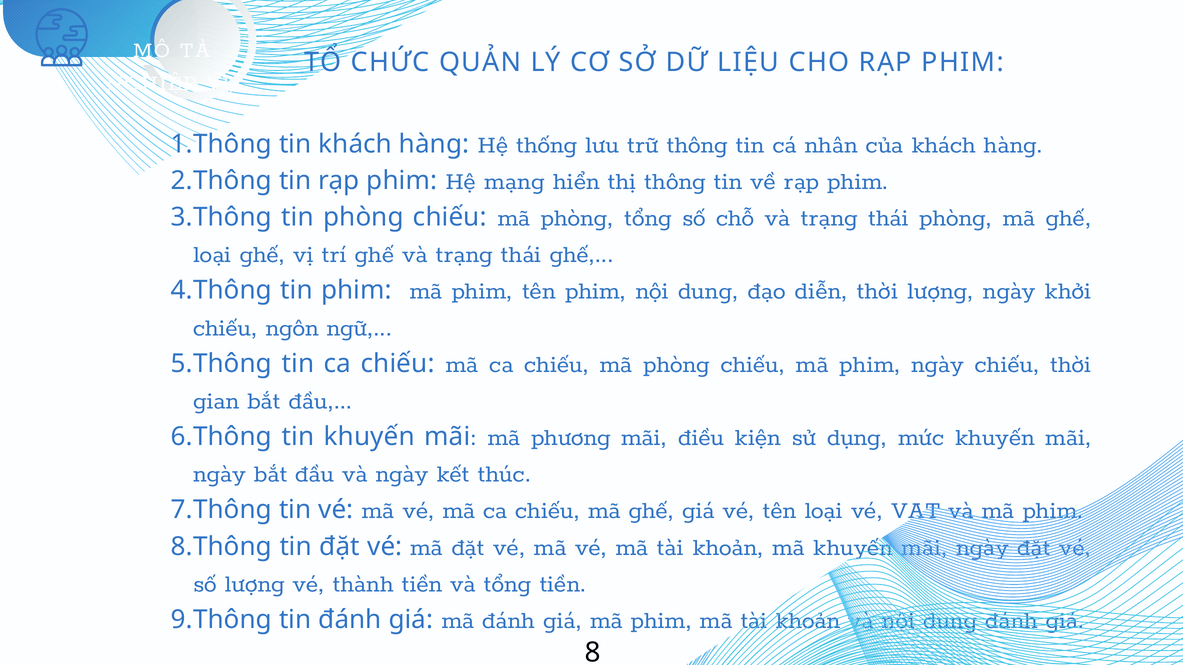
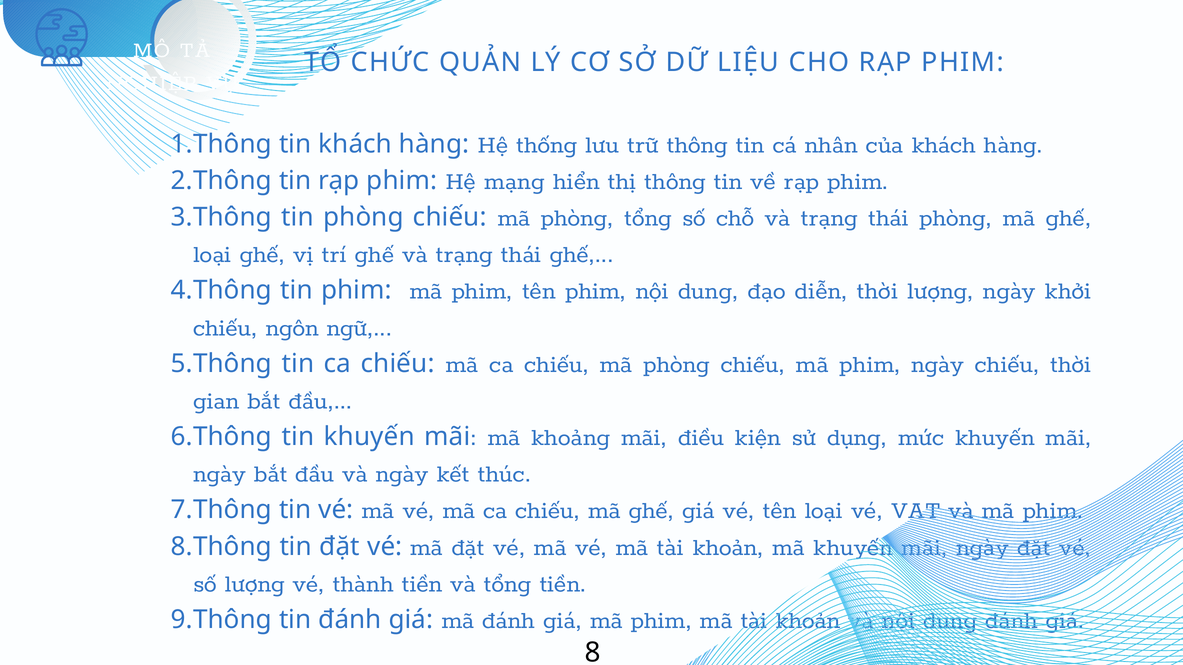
phương: phương -> khoảng
